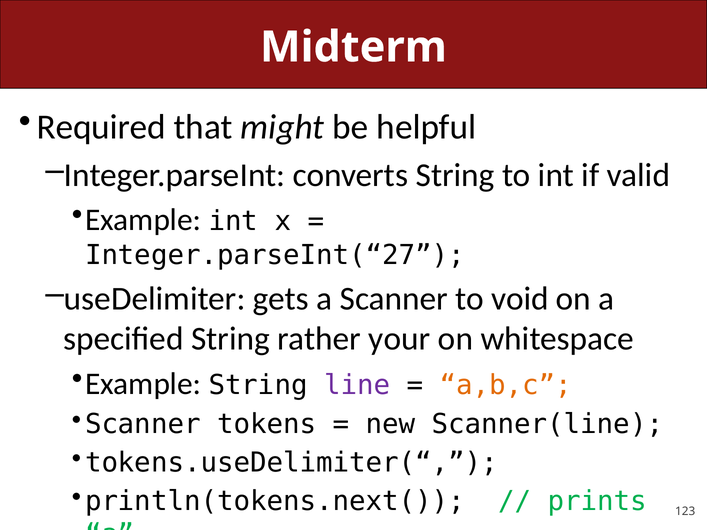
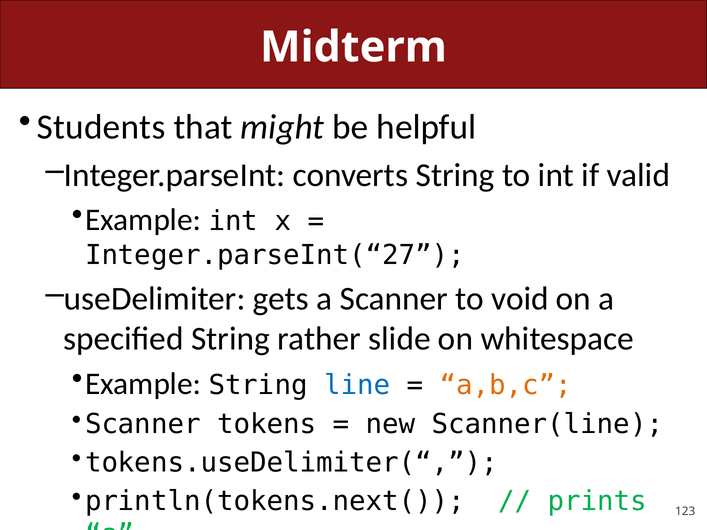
Required: Required -> Students
your: your -> slide
line colour: purple -> blue
